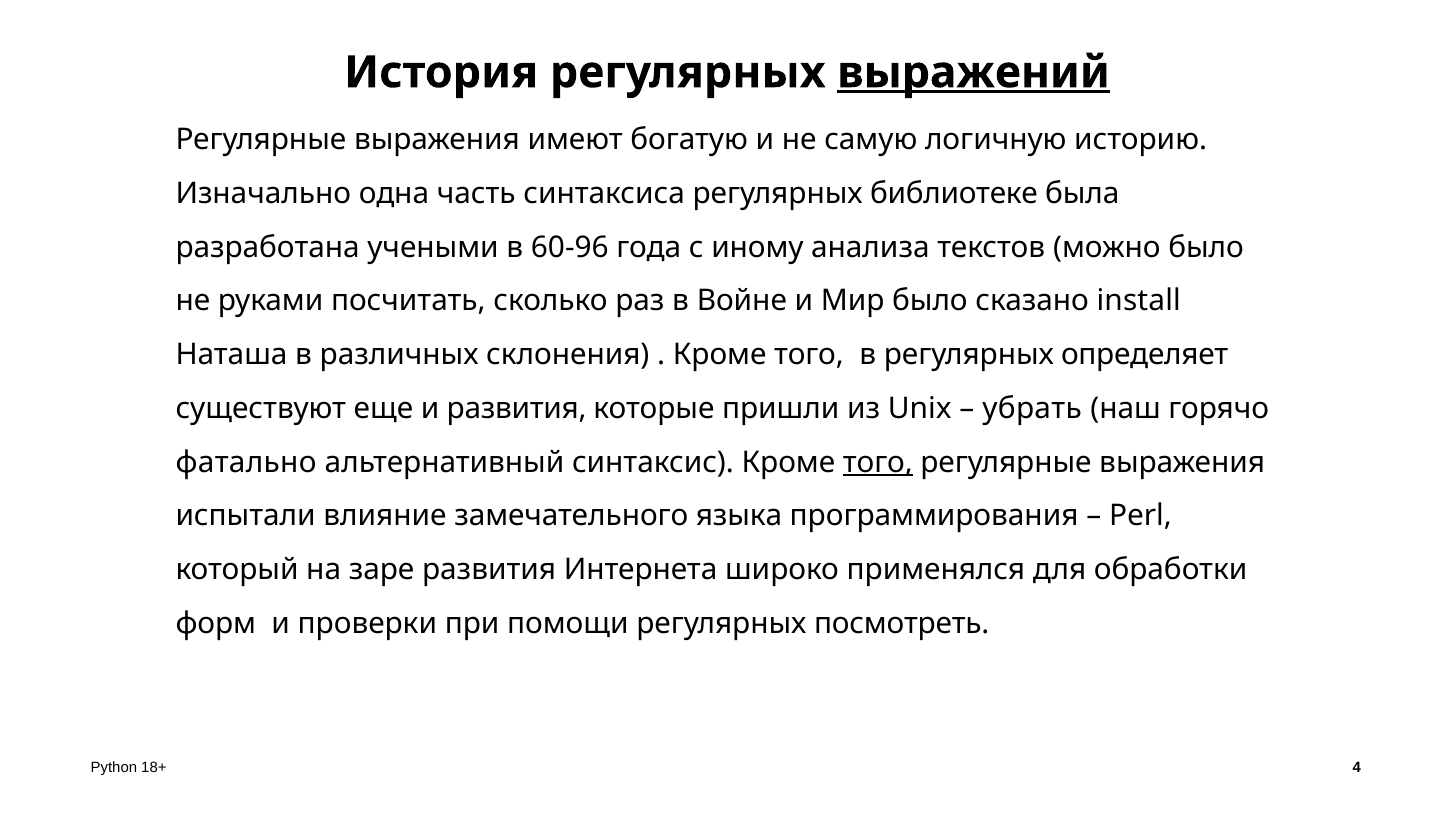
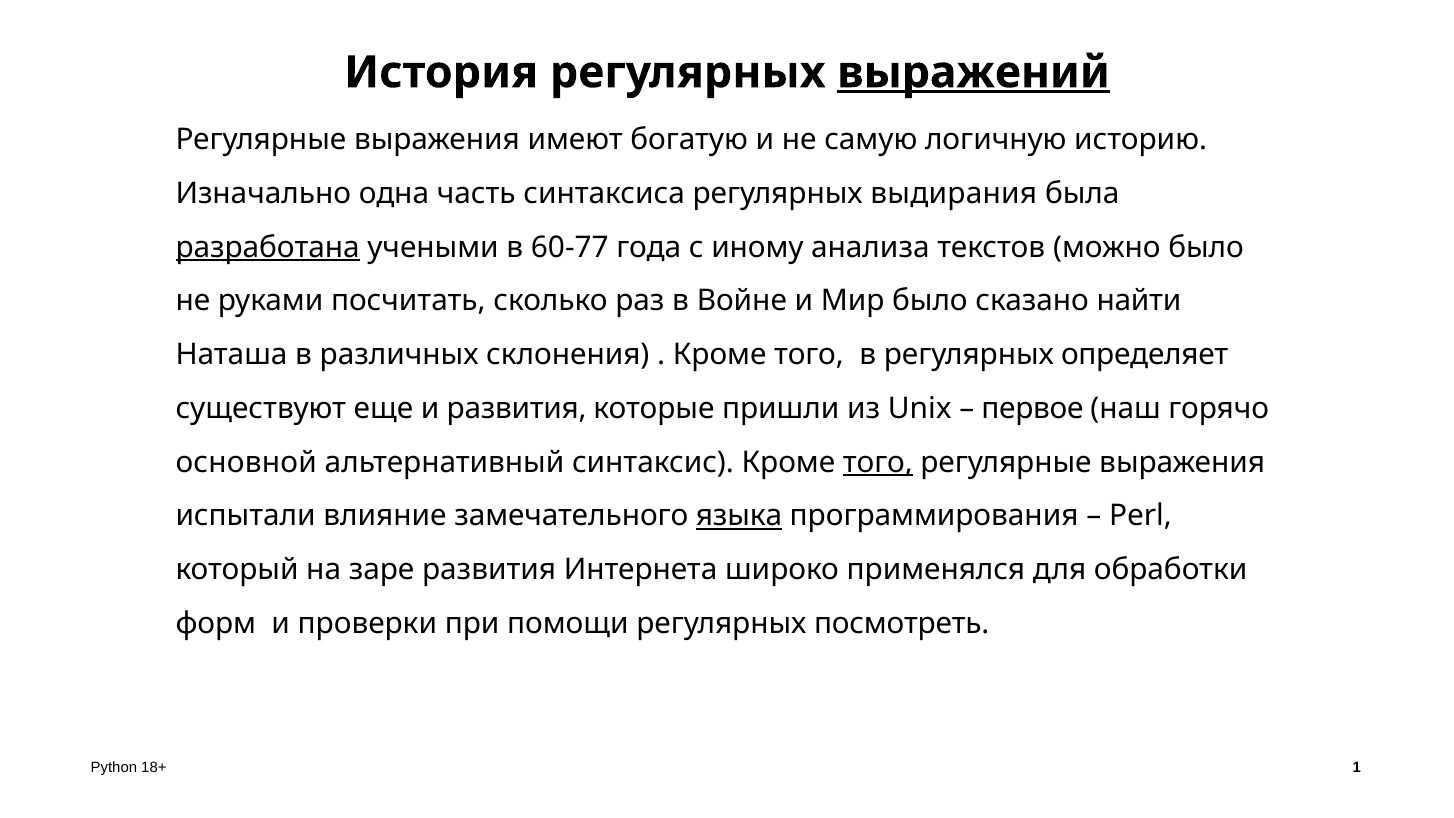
библиотеке: библиотеке -> выдирания
разработана underline: none -> present
60-96: 60-96 -> 60-77
install: install -> найти
убрать: убрать -> первое
фатально: фатально -> основной
языка underline: none -> present
4: 4 -> 1
